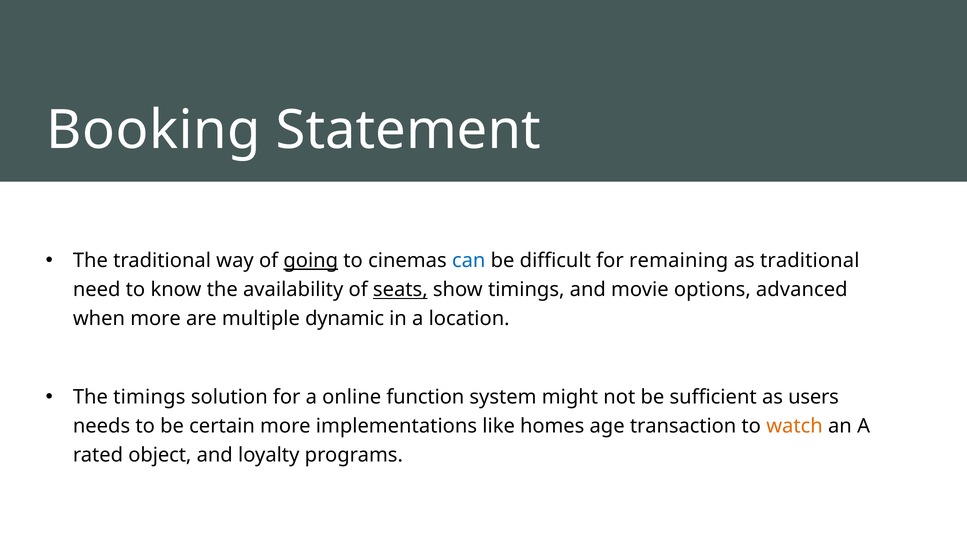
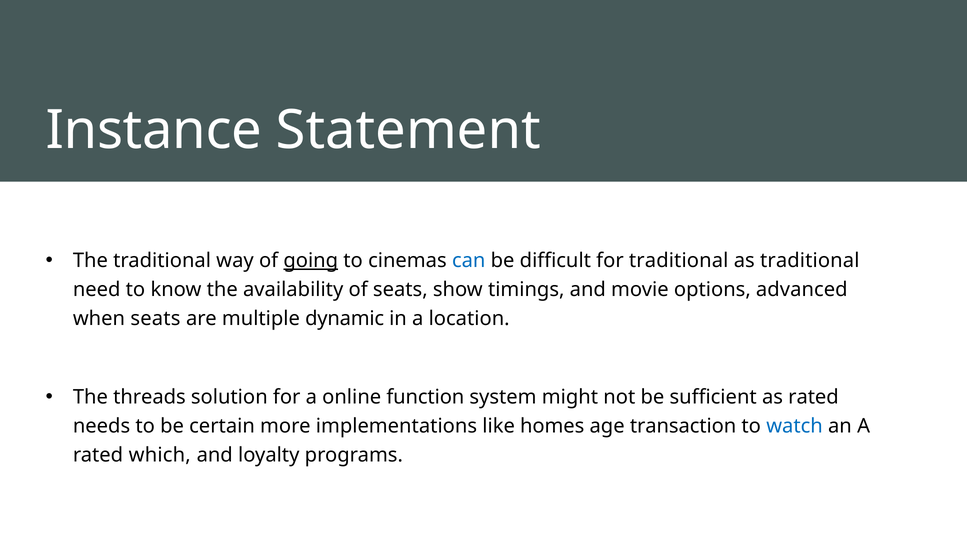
Booking: Booking -> Instance
for remaining: remaining -> traditional
seats at (400, 290) underline: present -> none
when more: more -> seats
The timings: timings -> threads
as users: users -> rated
watch colour: orange -> blue
object: object -> which
